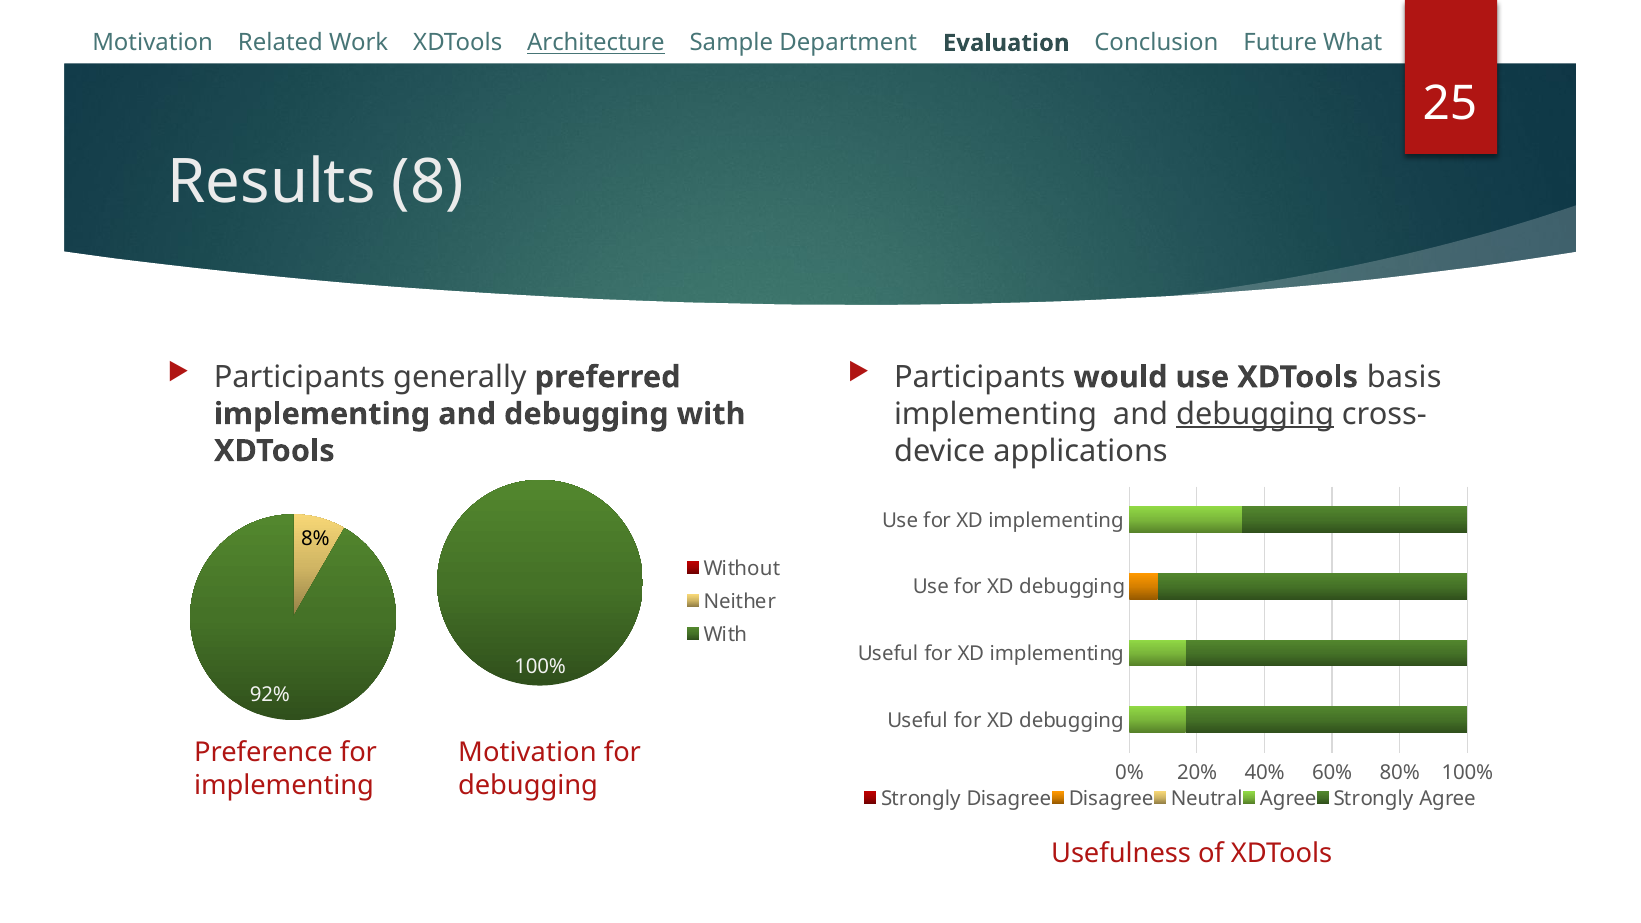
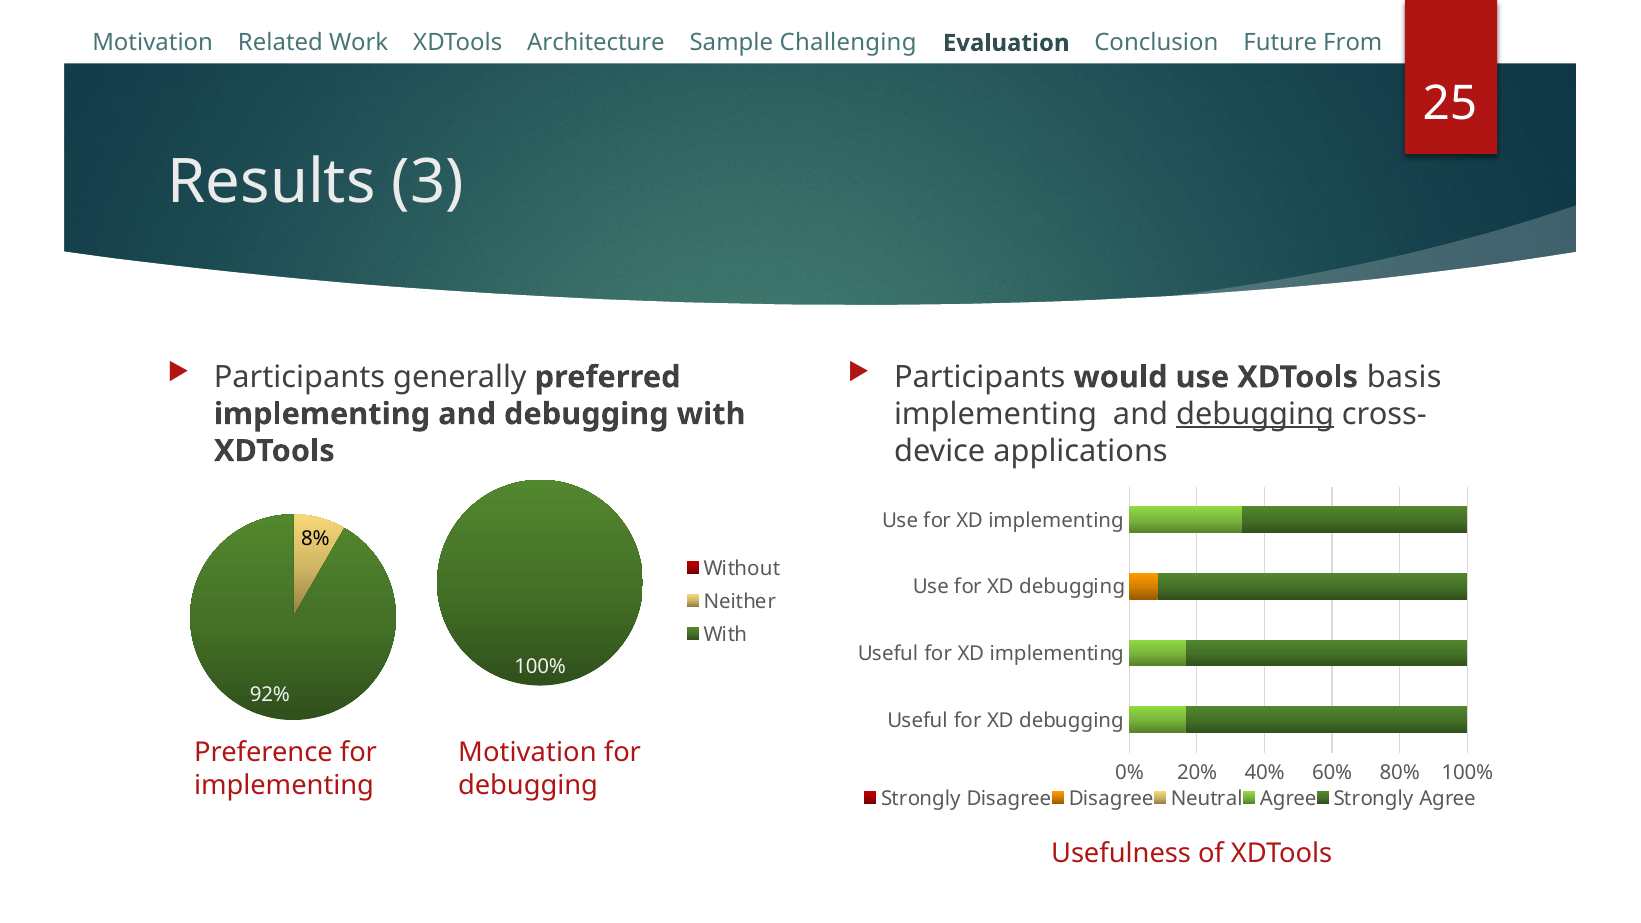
Architecture underline: present -> none
Department: Department -> Challenging
What: What -> From
8: 8 -> 3
